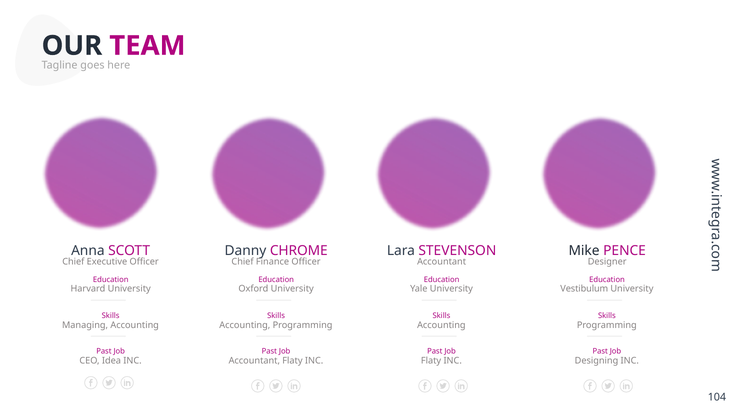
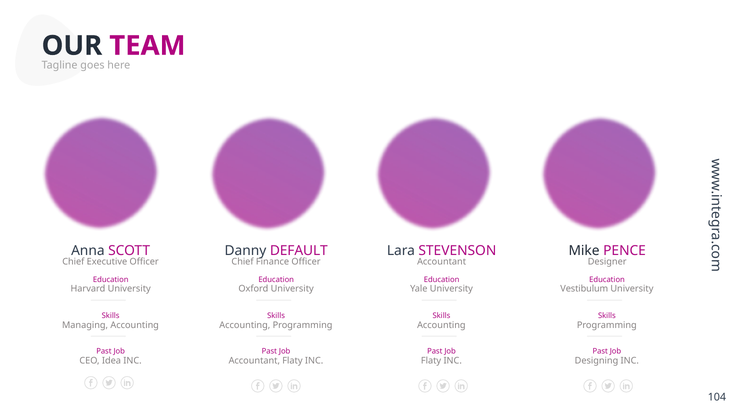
CHROME: CHROME -> DEFAULT
